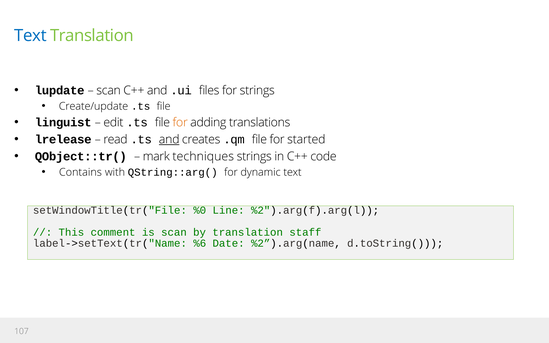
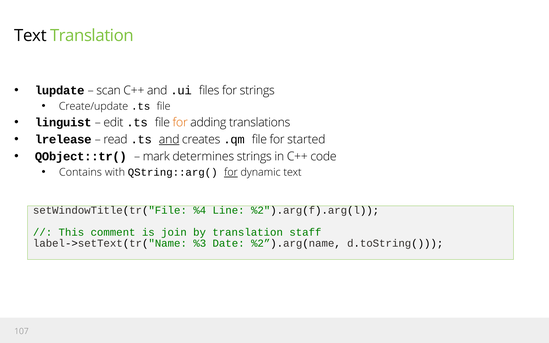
Text at (30, 36) colour: blue -> black
techniques: techniques -> determines
for at (231, 172) underline: none -> present
%0: %0 -> %4
is scan: scan -> join
%6: %6 -> %3
